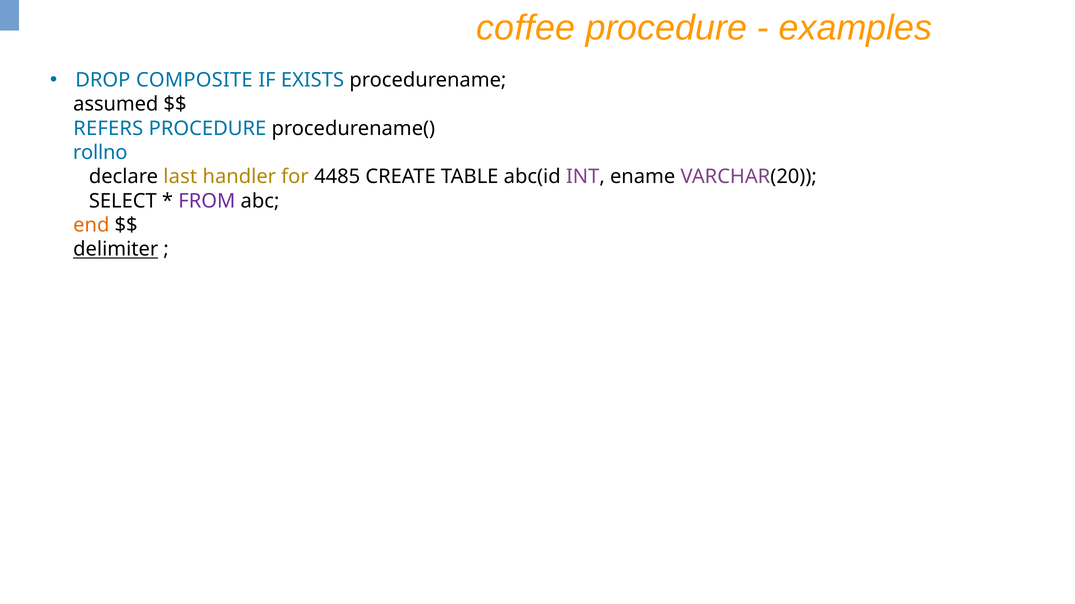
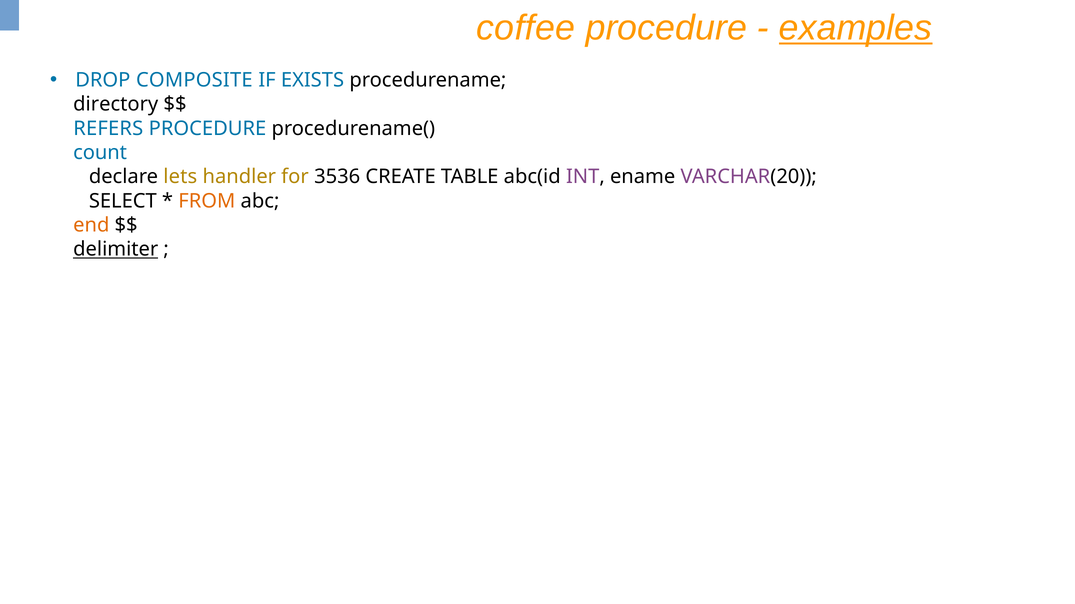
examples underline: none -> present
assumed: assumed -> directory
rollno: rollno -> count
last: last -> lets
4485: 4485 -> 3536
FROM colour: purple -> orange
